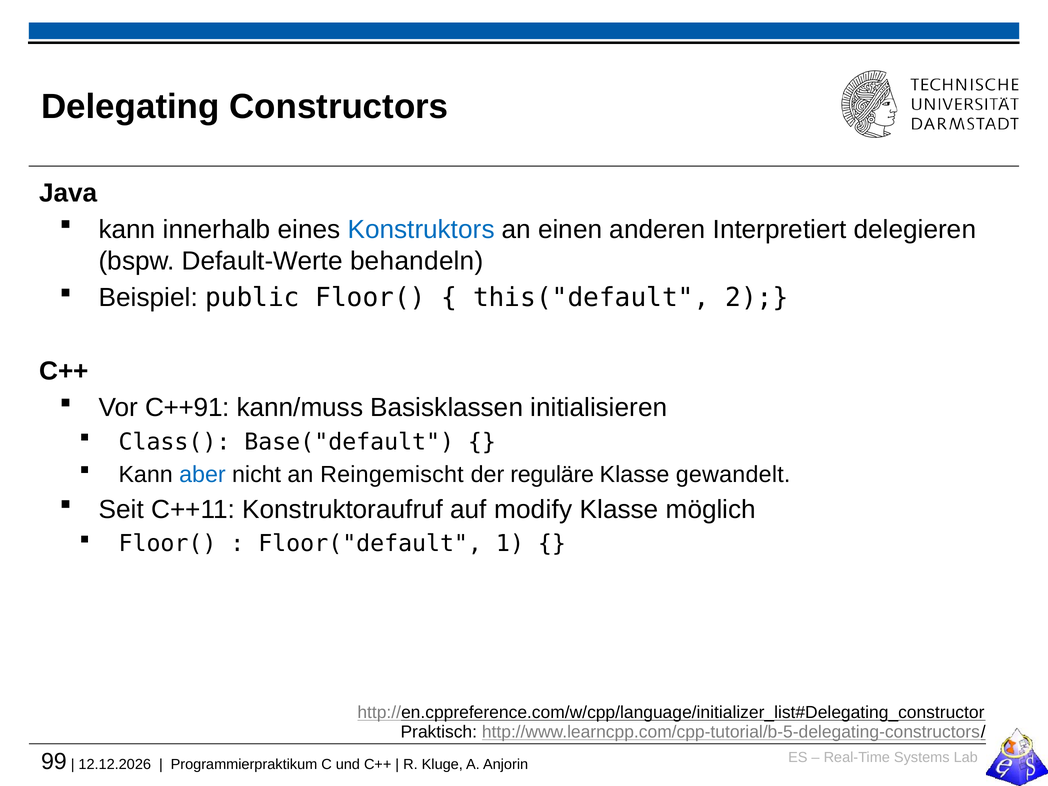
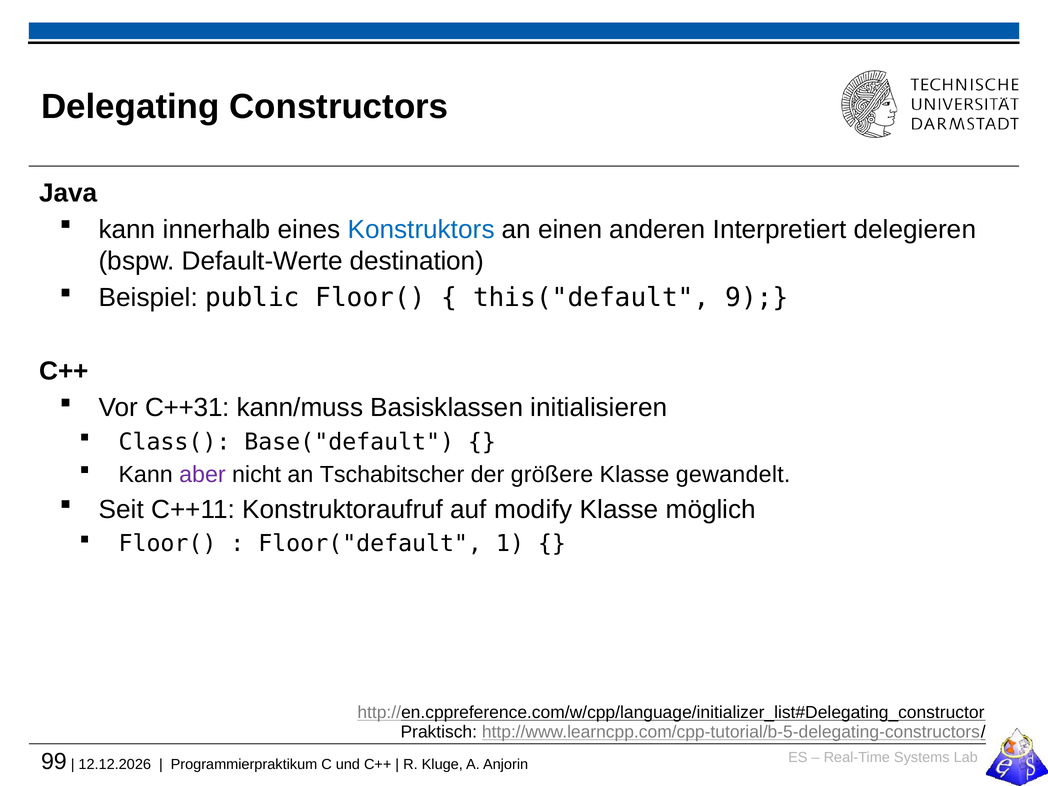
behandeln: behandeln -> destination
2: 2 -> 9
C++91: C++91 -> C++31
aber colour: blue -> purple
Reingemischt: Reingemischt -> Tschabitscher
reguläre: reguläre -> größere
